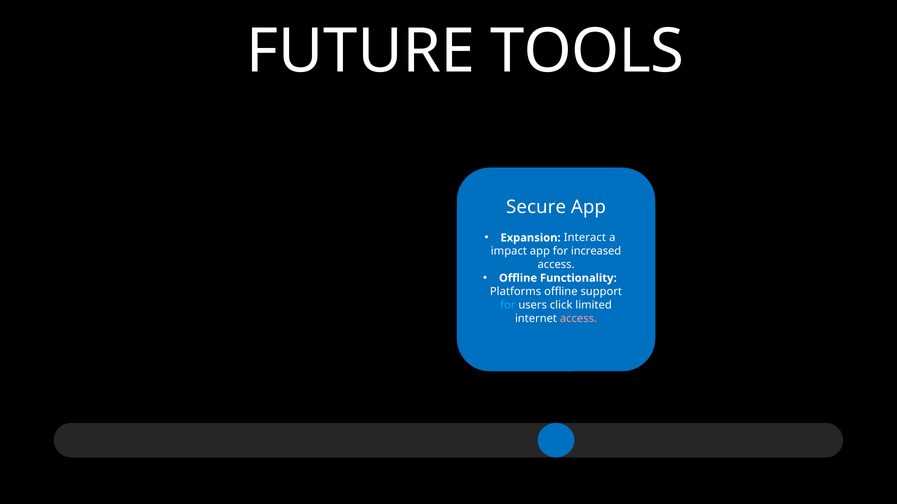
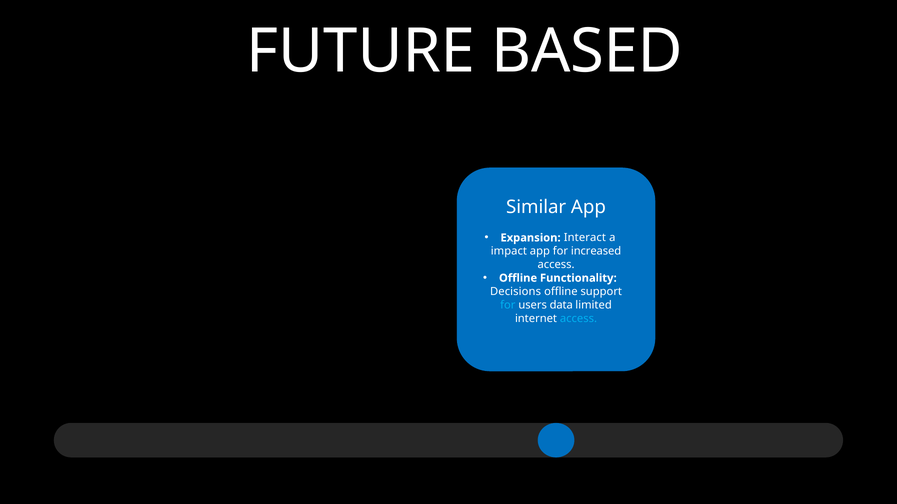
TOOLS: TOOLS -> BASED
Secure: Secure -> Similar
Platforms: Platforms -> Decisions
click: click -> data
access at (578, 319) colour: pink -> light blue
